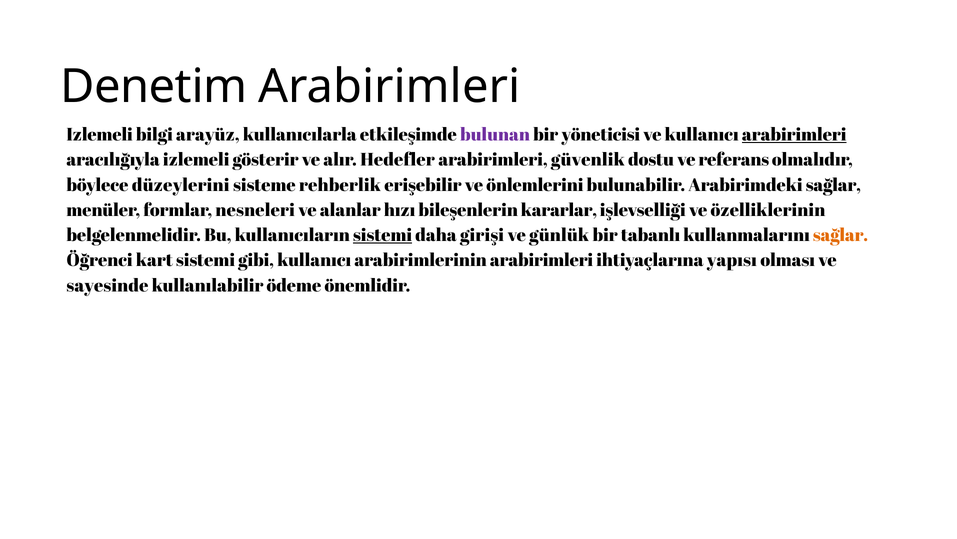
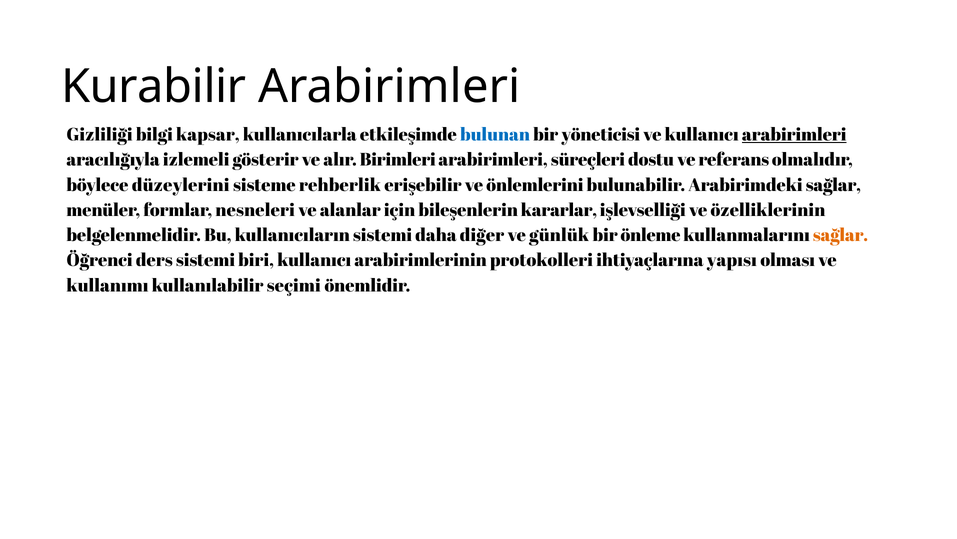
Denetim: Denetim -> Kurabilir
Izlemeli at (100, 135): Izlemeli -> Gizliliği
arayüz: arayüz -> kapsar
bulunan colour: purple -> blue
Hedefler: Hedefler -> Birimleri
güvenlik: güvenlik -> süreçleri
hızı: hızı -> için
sistemi at (383, 235) underline: present -> none
girişi: girişi -> diğer
tabanlı: tabanlı -> önleme
kart: kart -> ders
gibi: gibi -> biri
arabirimlerinin arabirimleri: arabirimleri -> protokolleri
sayesinde: sayesinde -> kullanımı
ödeme: ödeme -> seçimi
